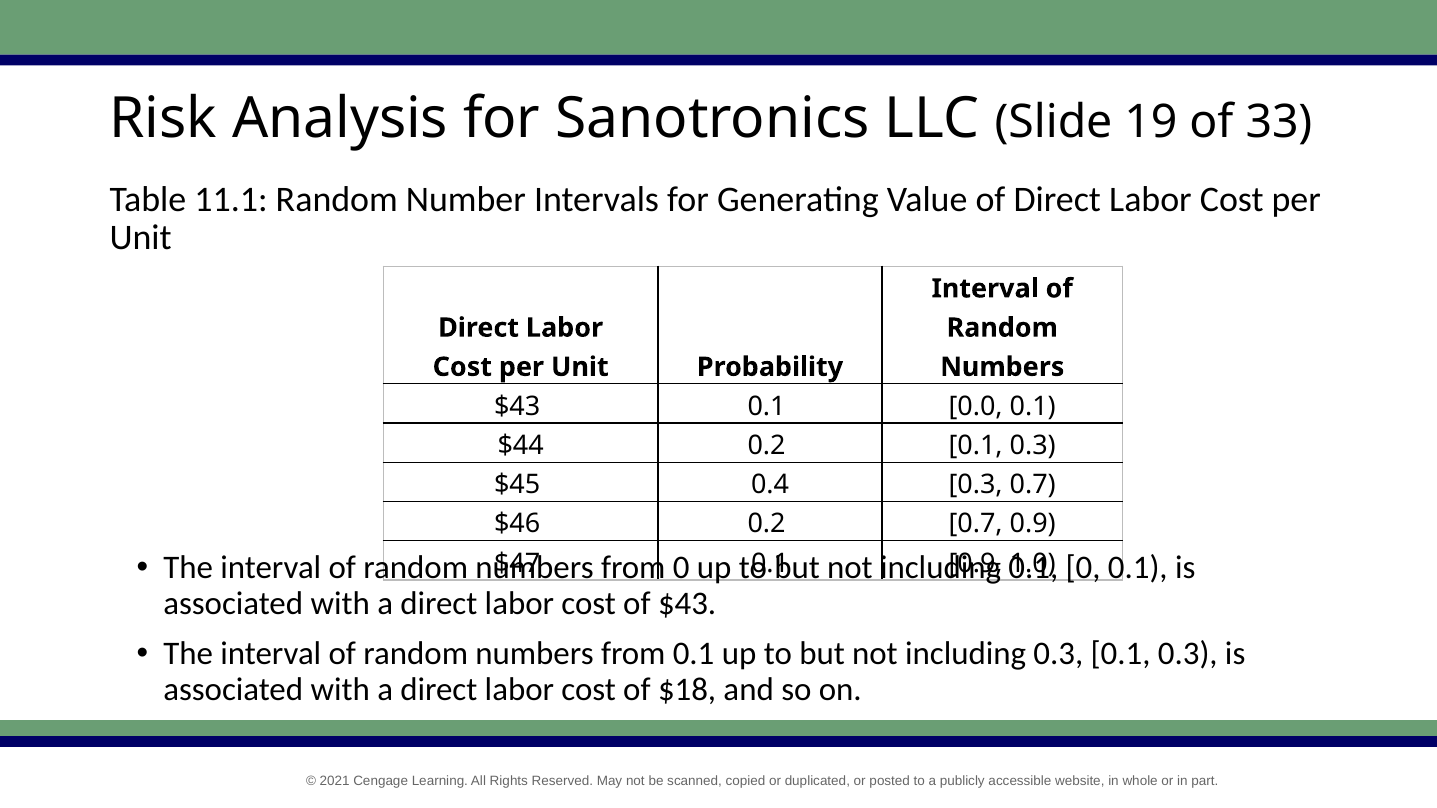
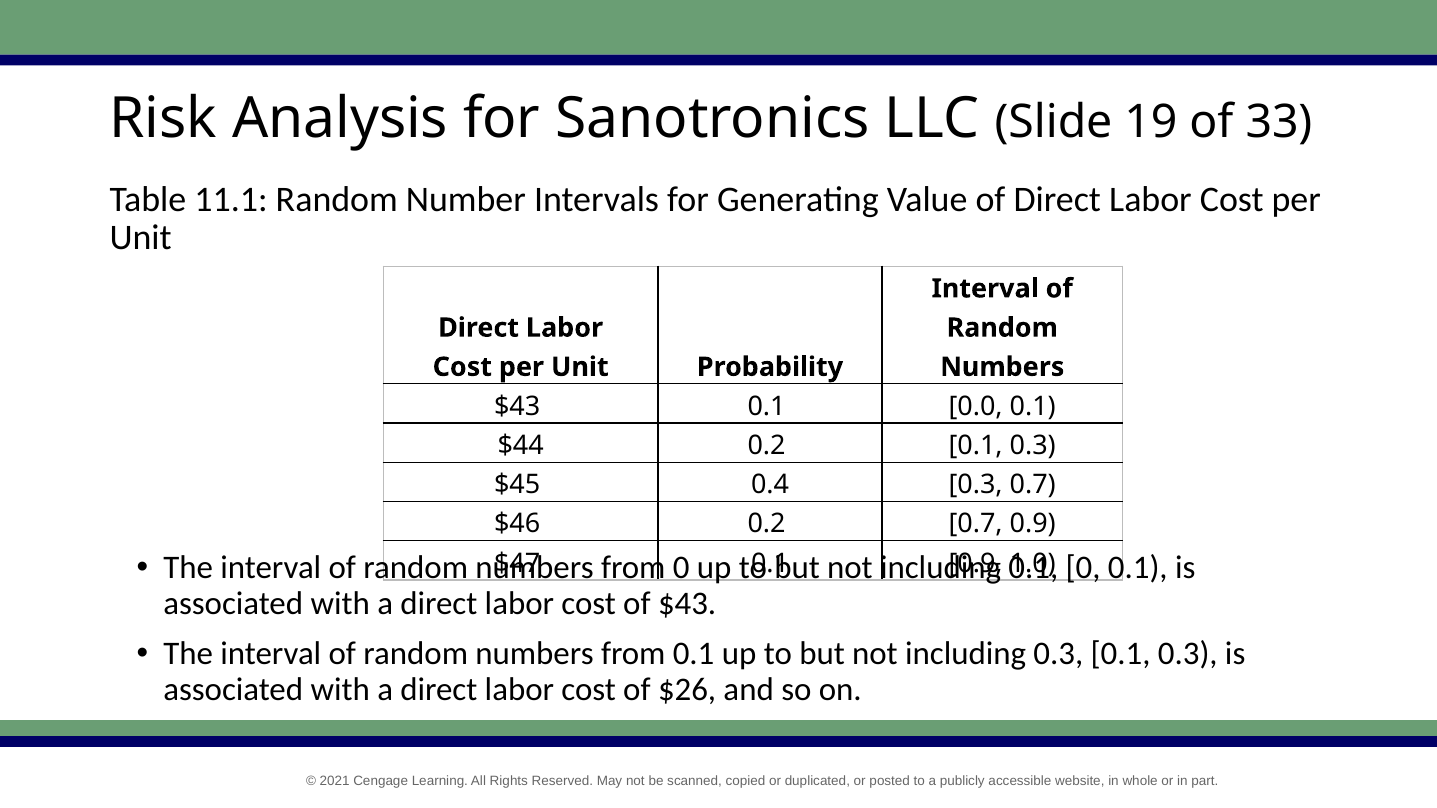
$18: $18 -> $26
